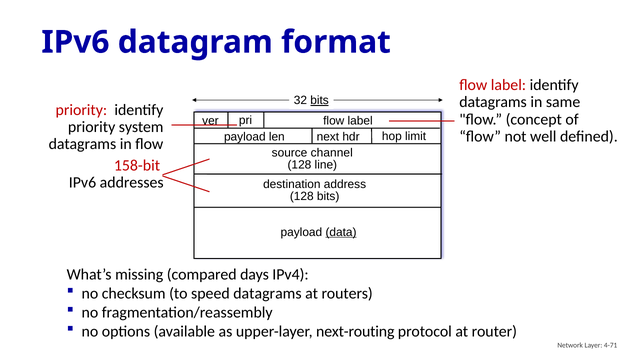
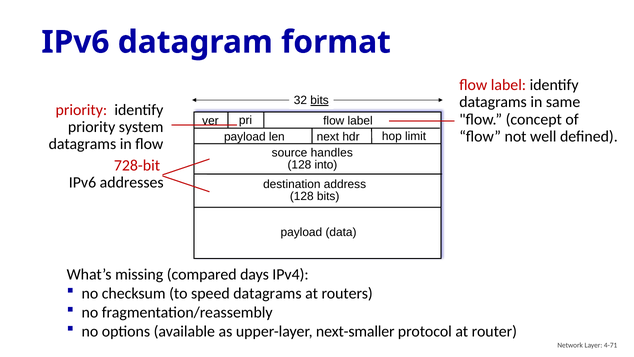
channel: channel -> handles
158-bit: 158-bit -> 728-bit
line: line -> into
data underline: present -> none
next-routing: next-routing -> next-smaller
